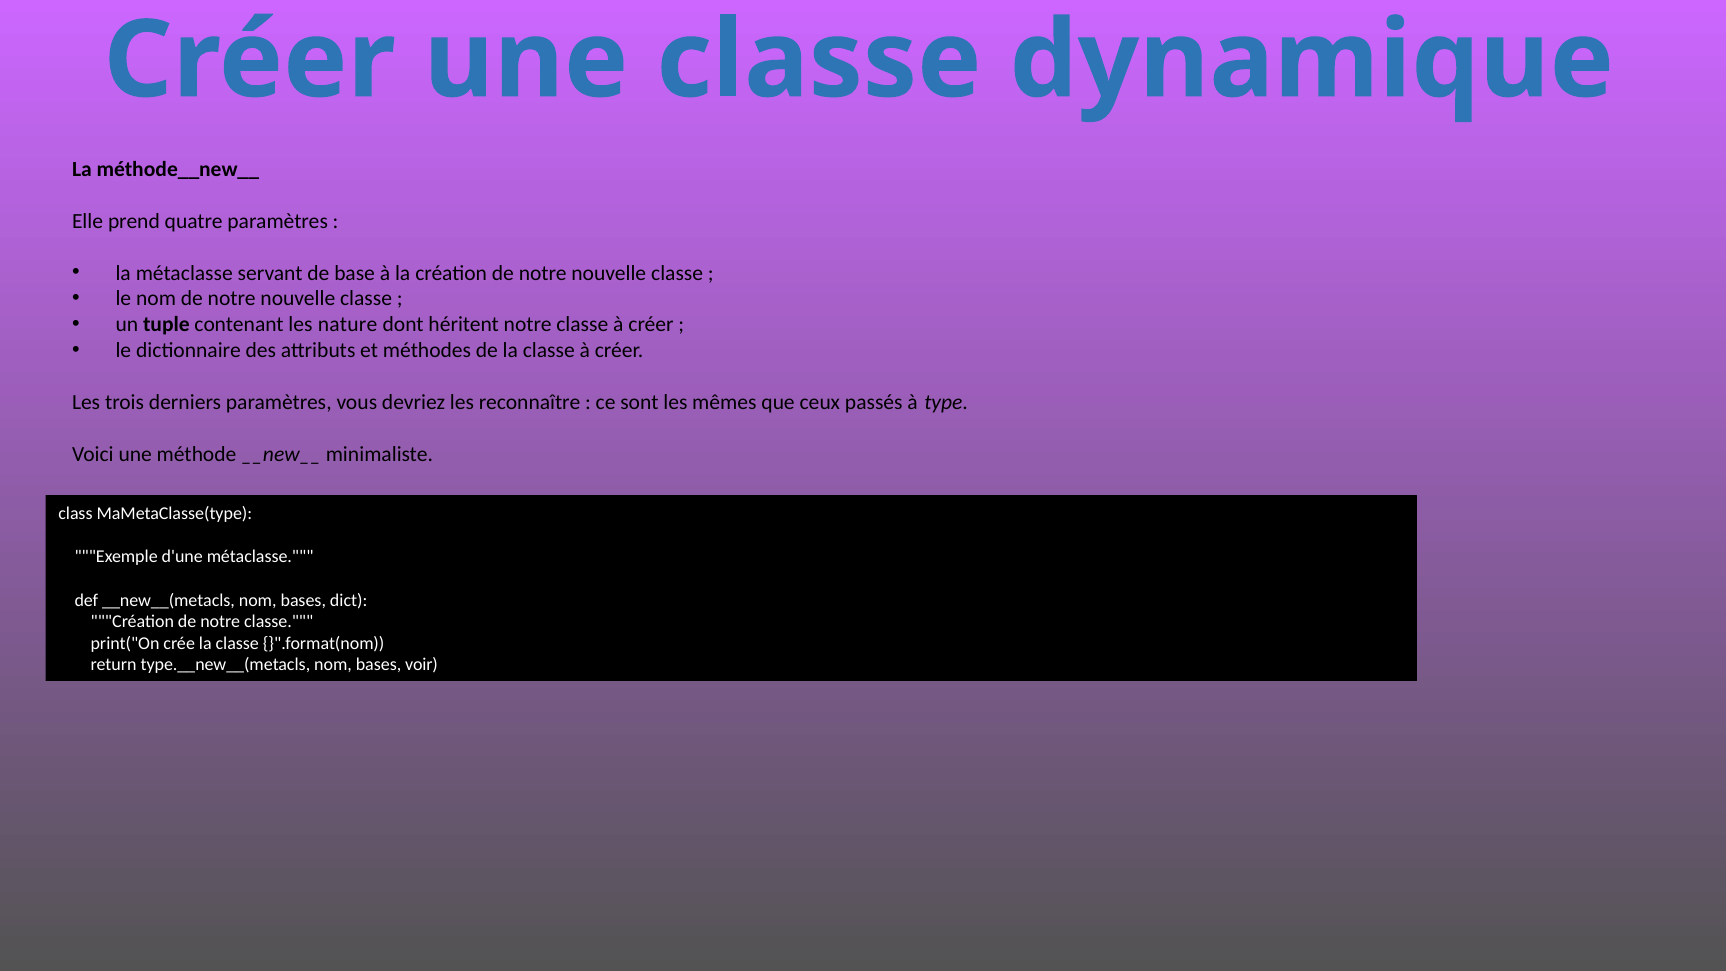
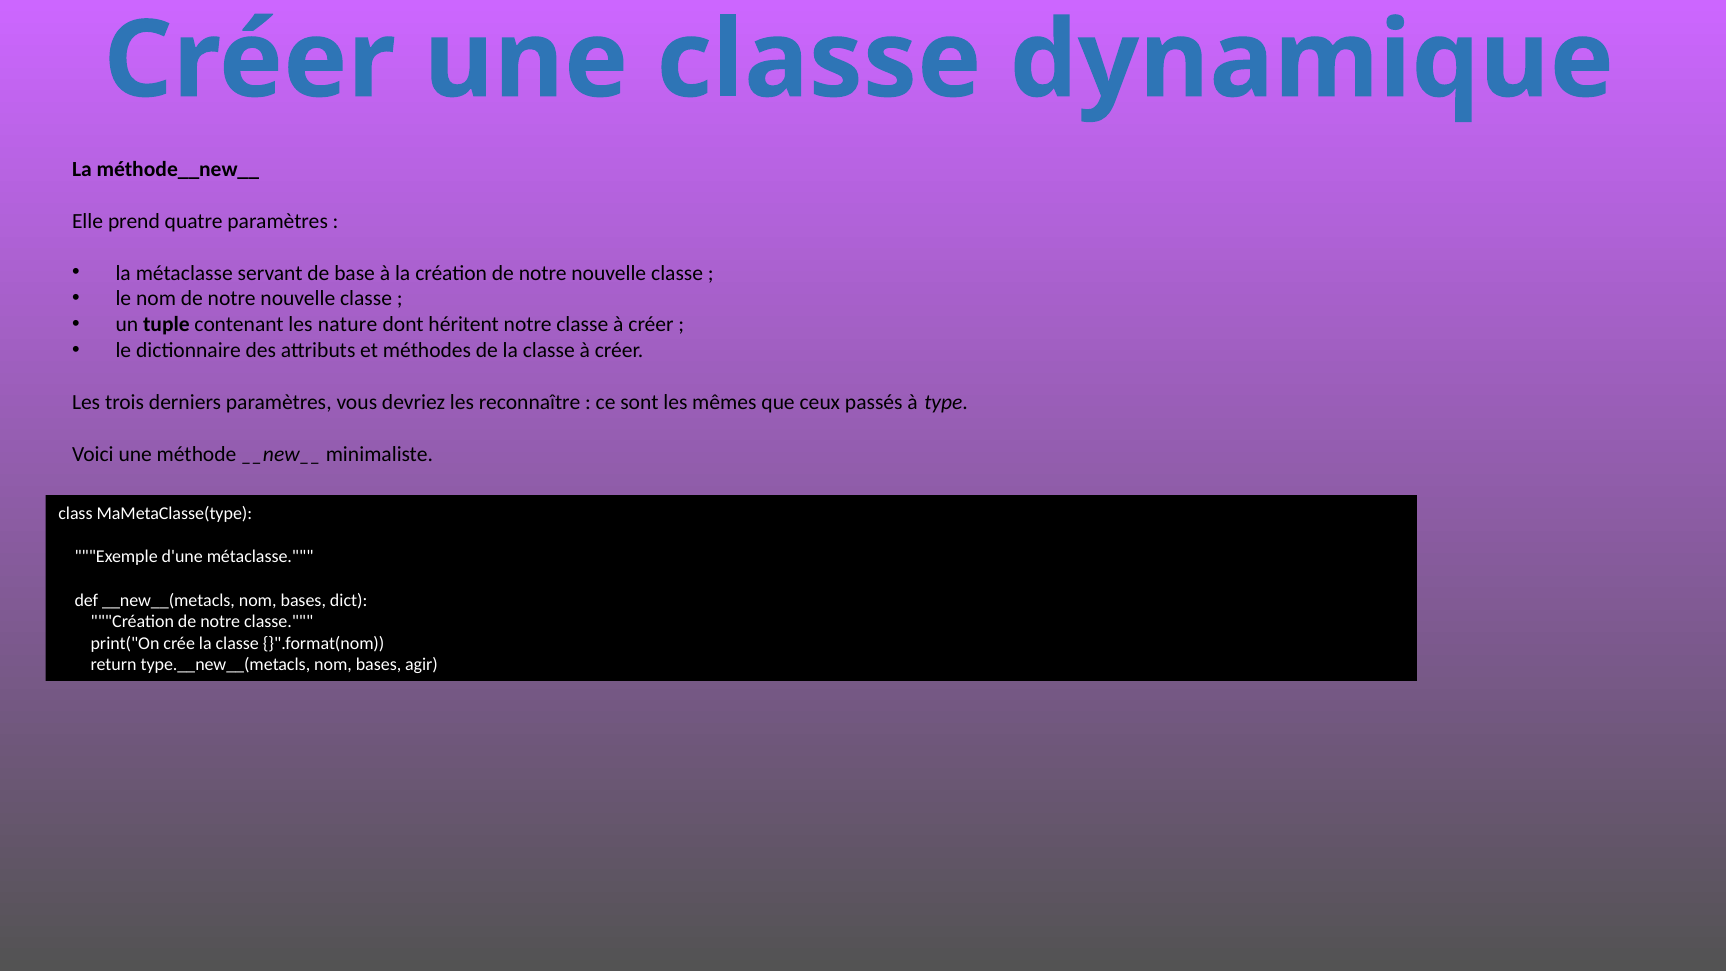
voir: voir -> agir
